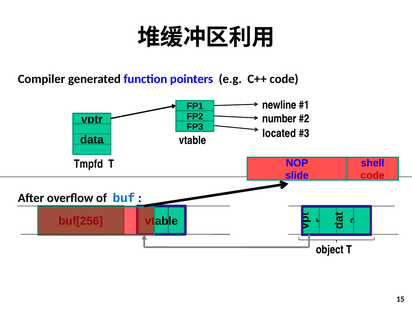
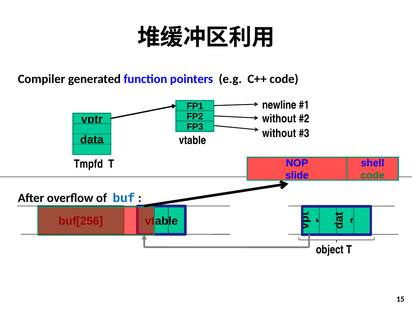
number at (279, 119): number -> without
located at (279, 133): located -> without
code at (373, 176) colour: red -> green
